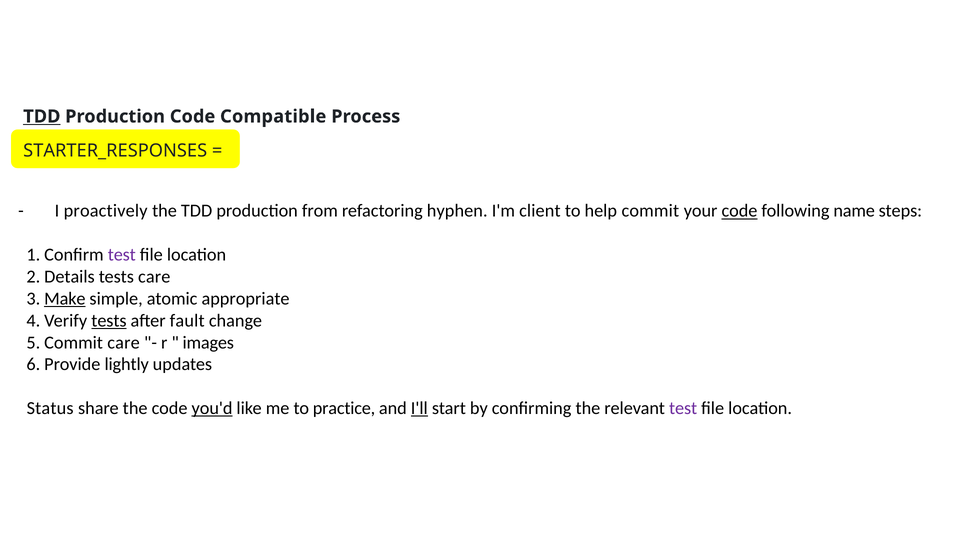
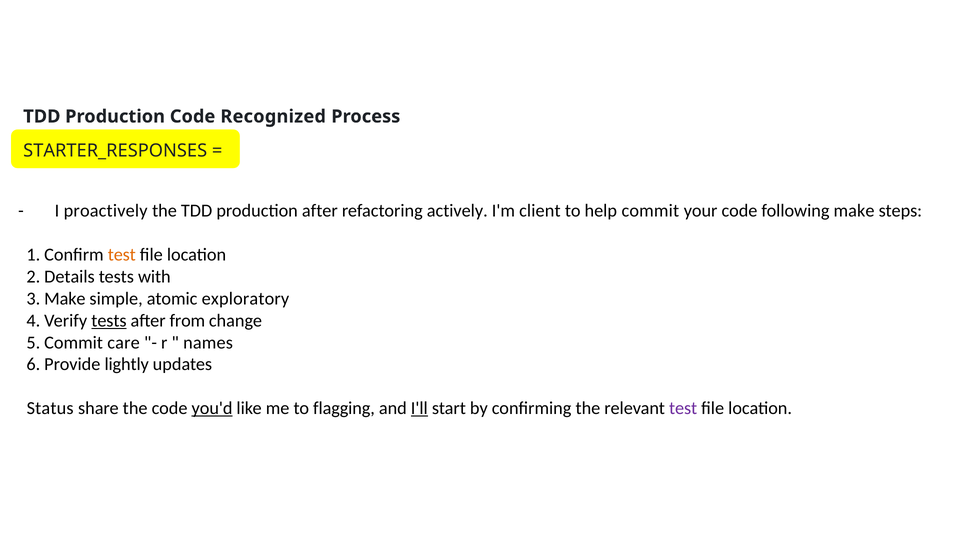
TDD at (42, 116) underline: present -> none
Compatible: Compatible -> Recognized
production from: from -> after
hyphen: hyphen -> actively
code at (739, 211) underline: present -> none
following name: name -> make
test at (122, 254) colour: purple -> orange
tests care: care -> with
Make at (65, 298) underline: present -> none
appropriate: appropriate -> exploratory
fault: fault -> from
images: images -> names
practice: practice -> flagging
